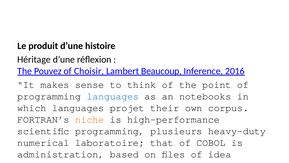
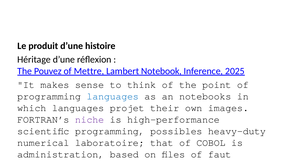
Choisir: Choisir -> Mettre
Beaucoup: Beaucoup -> Notebook
2016: 2016 -> 2025
corpus: corpus -> images
niche colour: orange -> purple
plusieurs: plusieurs -> possibles
idea: idea -> faut
